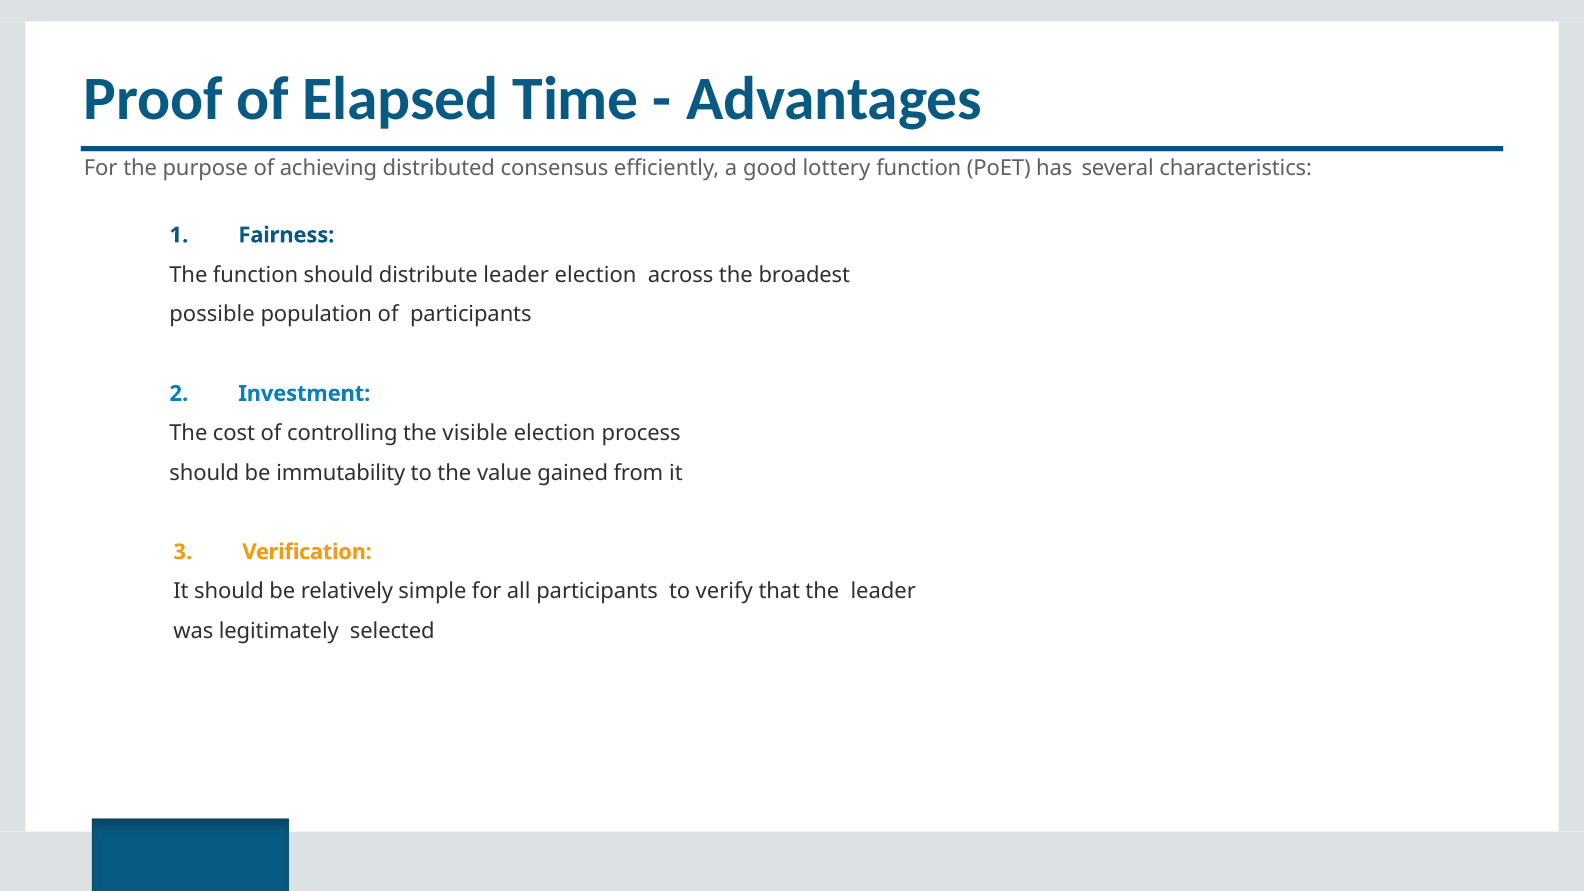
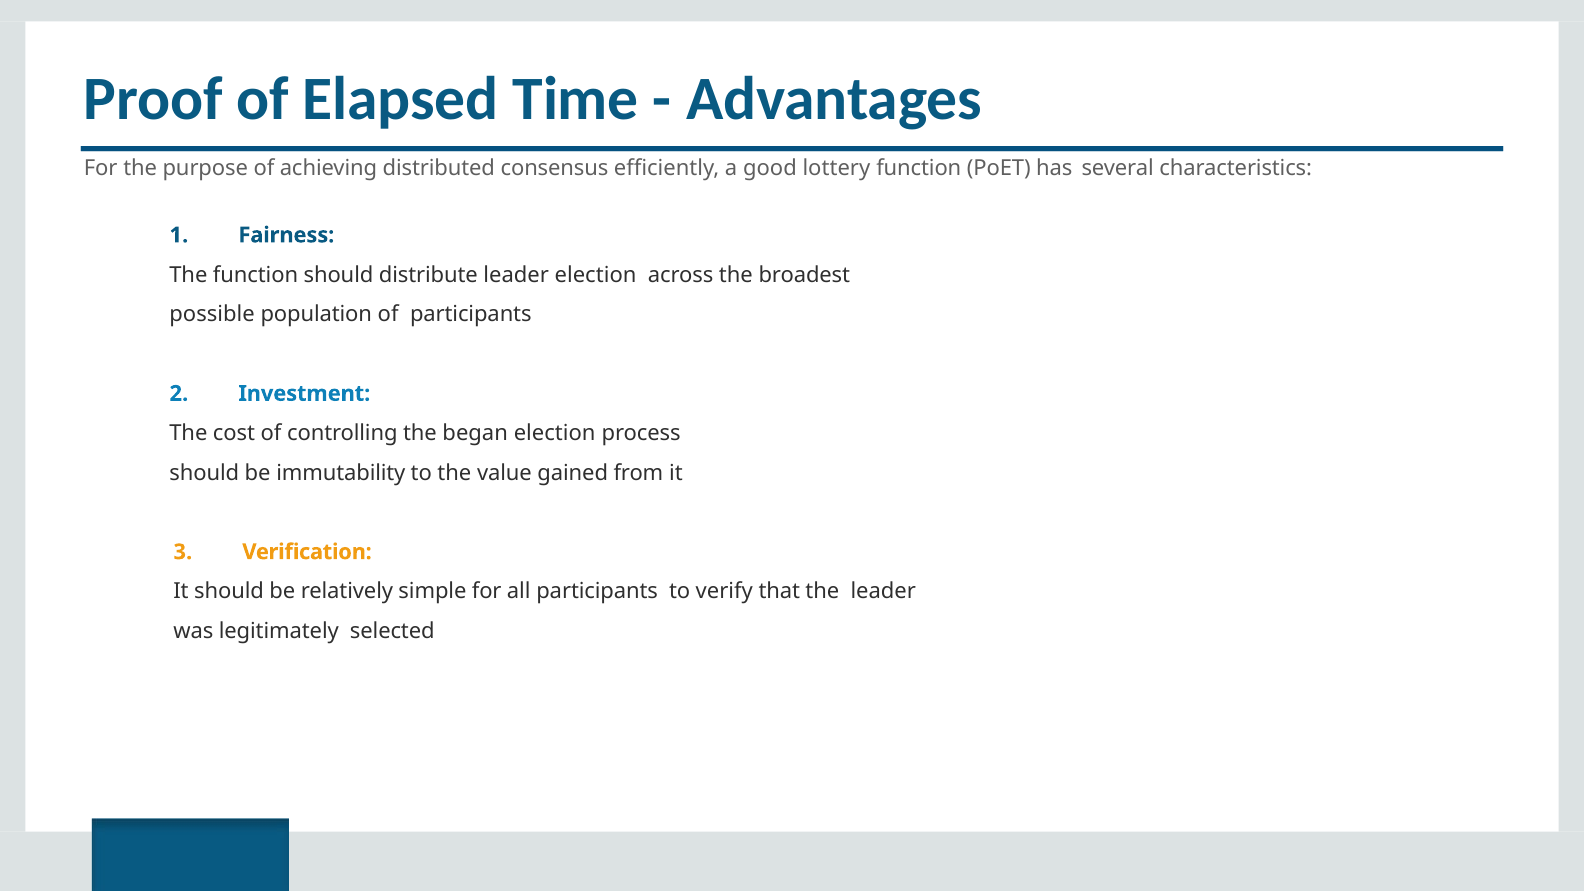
visible: visible -> began
